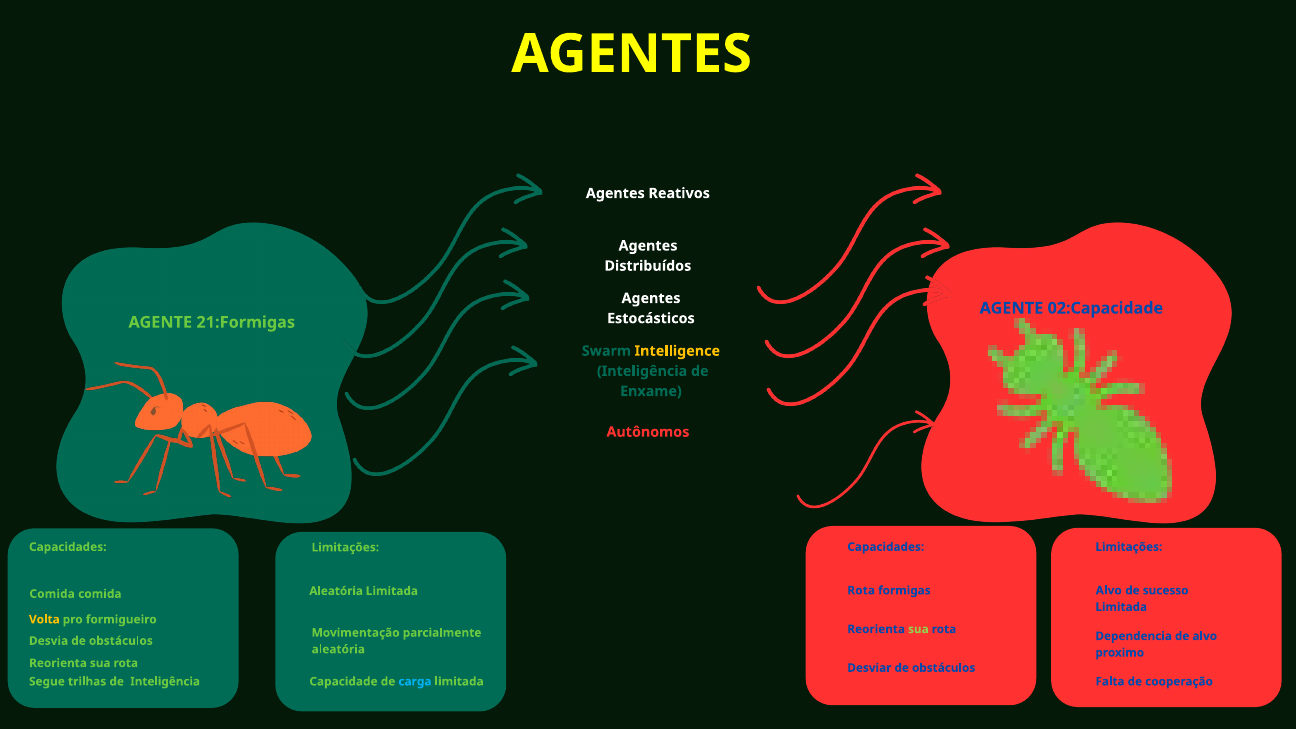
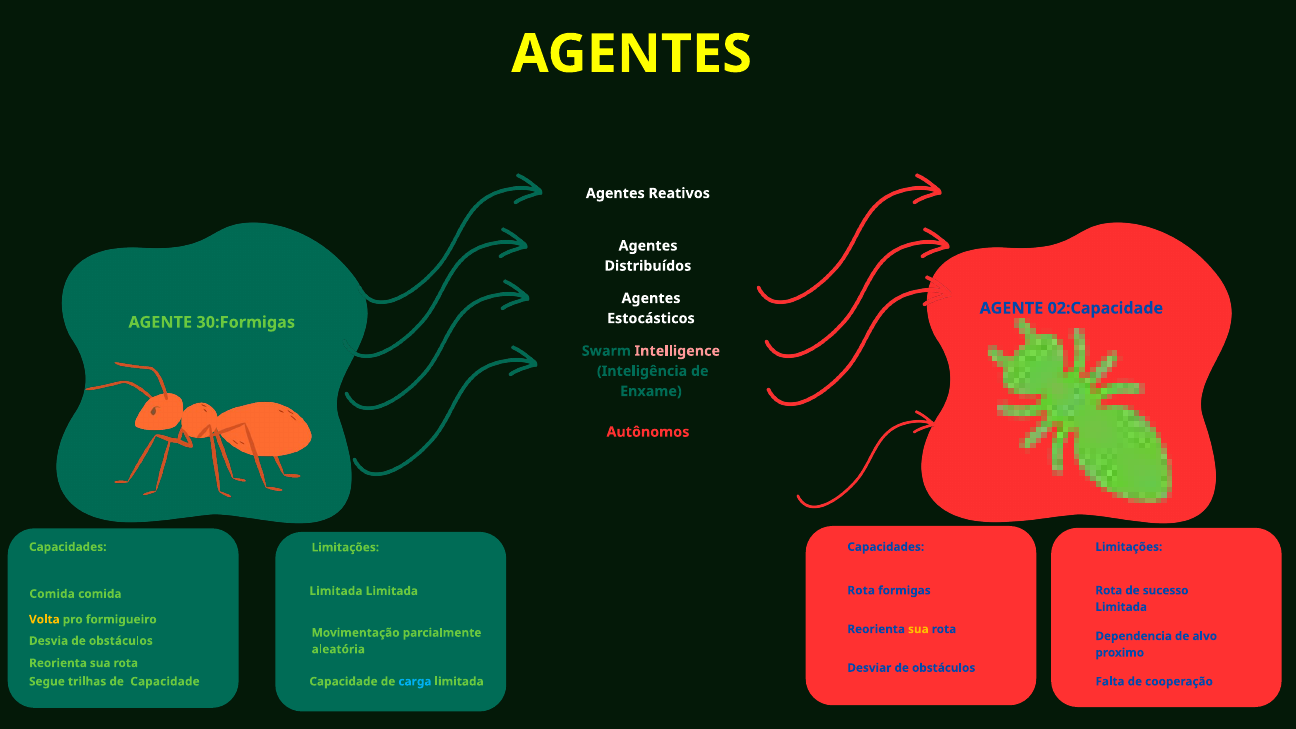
21:Formigas: 21:Formigas -> 30:Formigas
Intelligence colour: yellow -> pink
Alvo at (1109, 590): Alvo -> Rota
Aleatória at (336, 591): Aleatória -> Limitada
sua at (918, 629) colour: light green -> yellow
de Inteligência: Inteligência -> Capacidade
